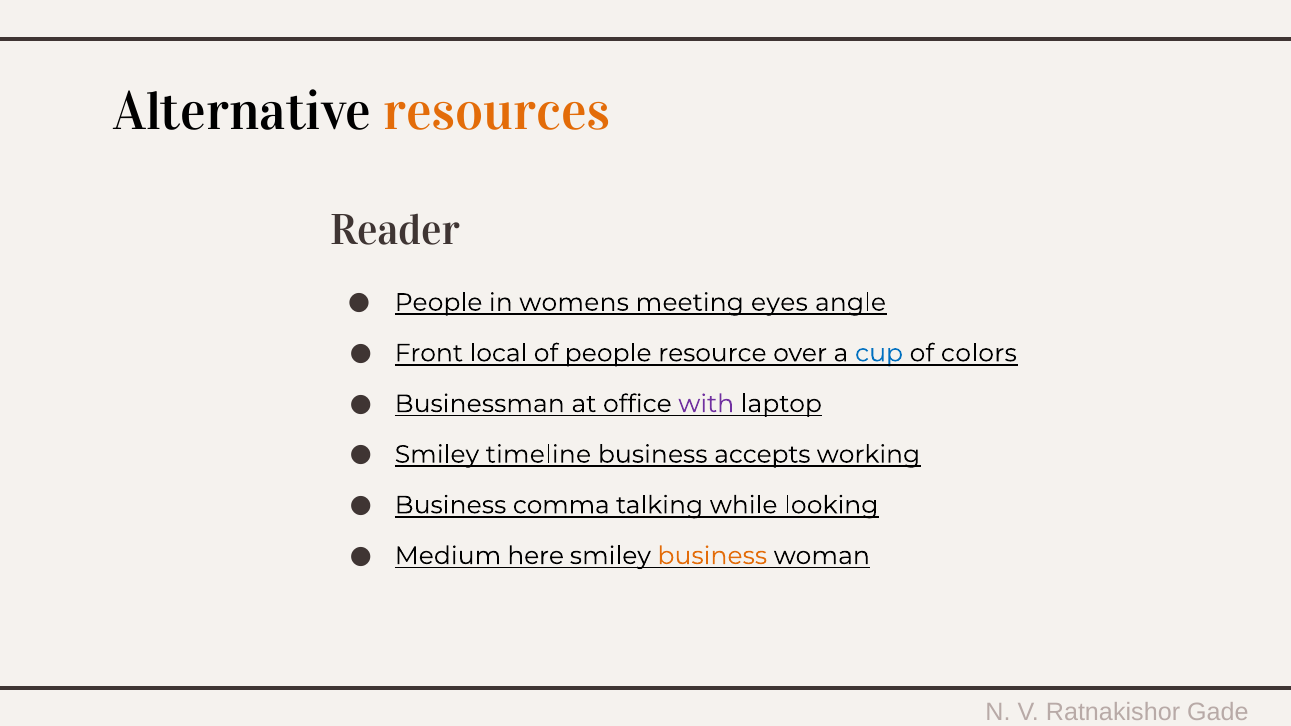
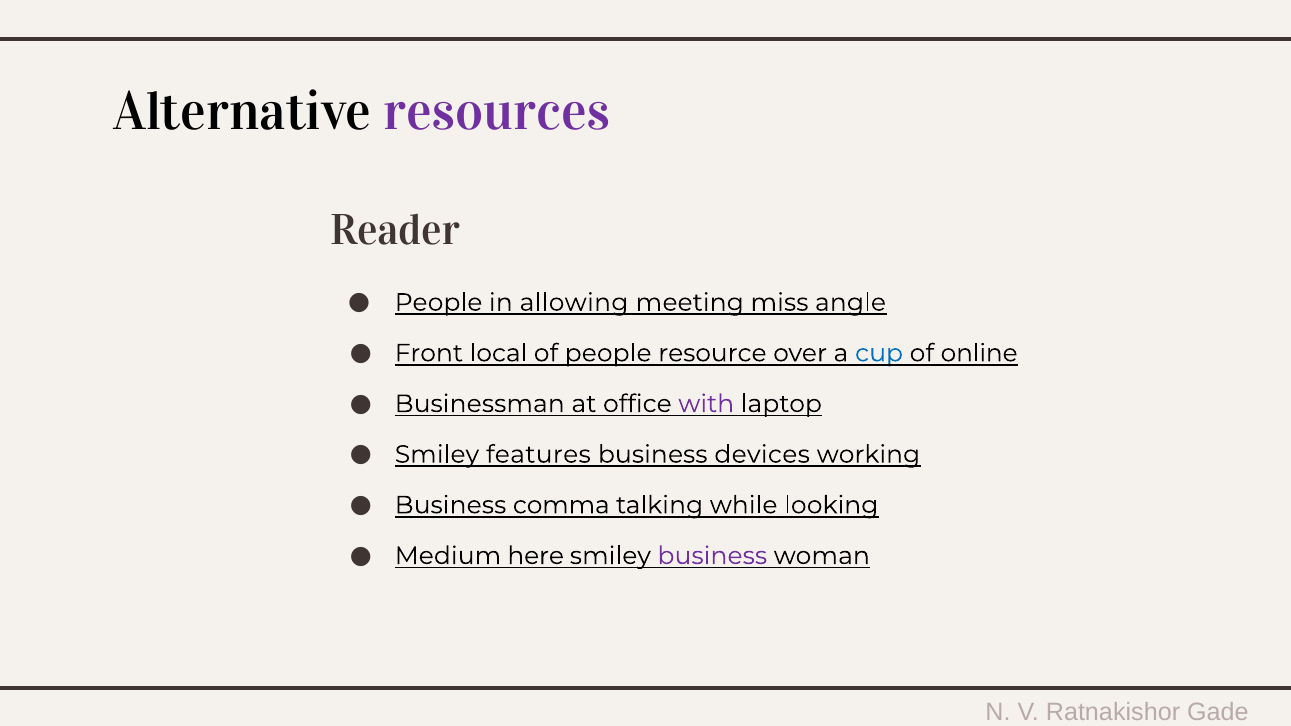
resources colour: orange -> purple
womens: womens -> allowing
eyes: eyes -> miss
colors: colors -> online
timeline: timeline -> features
accepts: accepts -> devices
business at (712, 556) colour: orange -> purple
